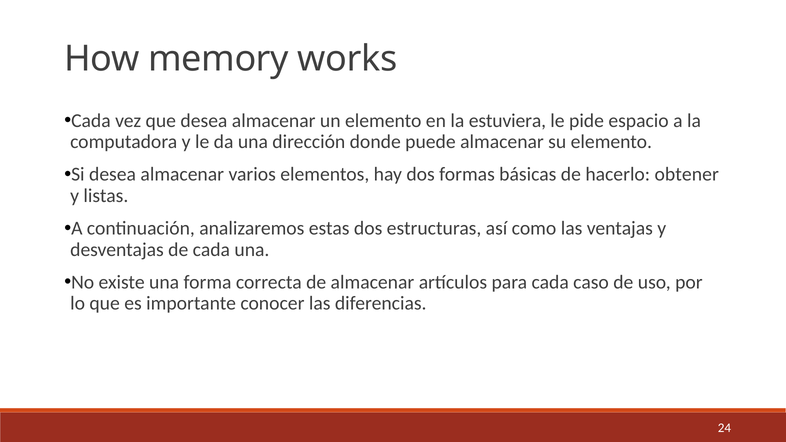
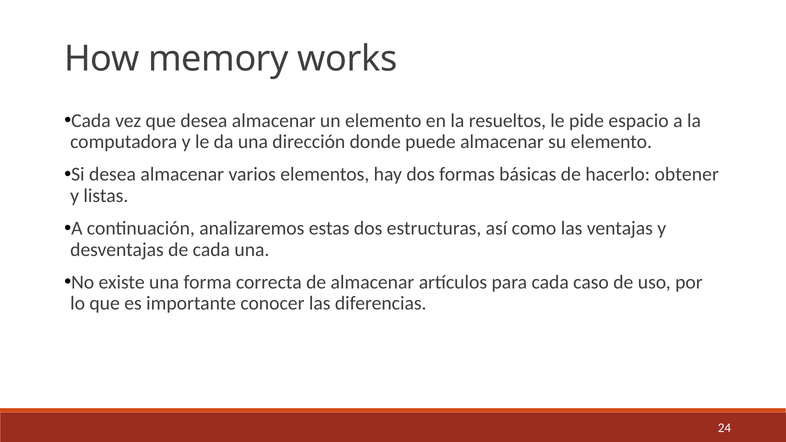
estuviera: estuviera -> resueltos
